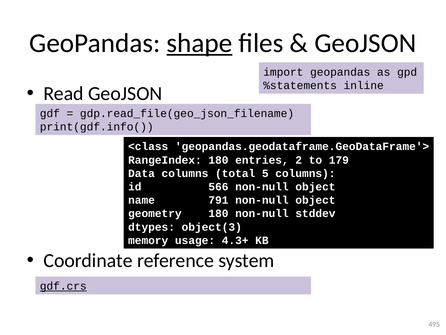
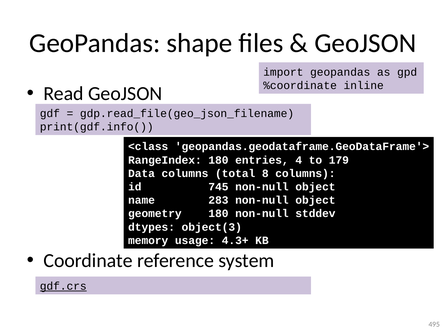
shape underline: present -> none
%statements: %statements -> %coordinate
2: 2 -> 4
5: 5 -> 8
566: 566 -> 745
791: 791 -> 283
